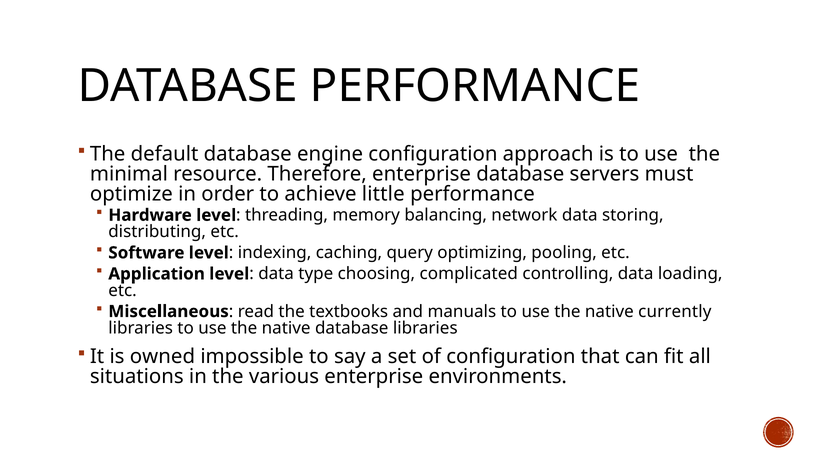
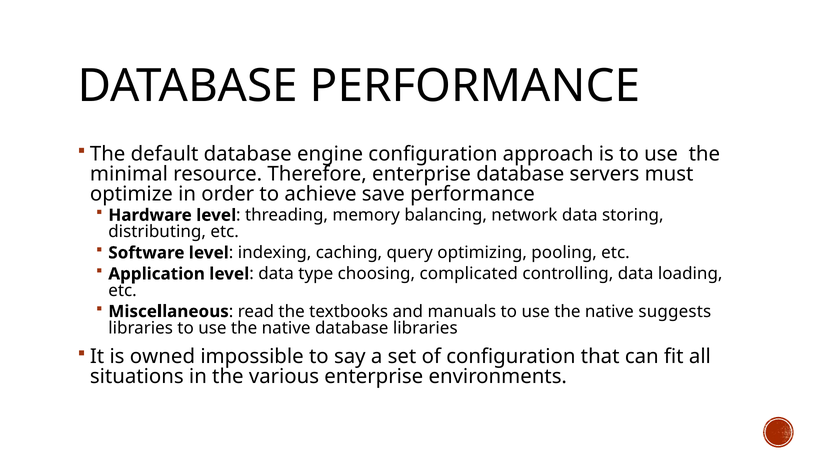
little: little -> save
currently: currently -> suggests
